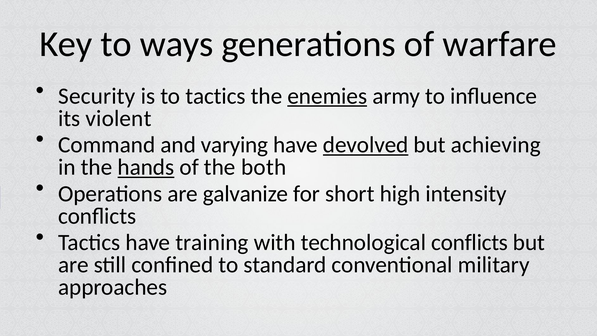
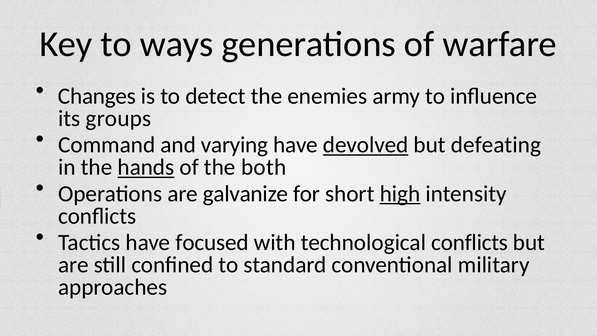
Security: Security -> Changes
to tactics: tactics -> detect
enemies underline: present -> none
violent: violent -> groups
achieving: achieving -> defeating
high underline: none -> present
training: training -> focused
